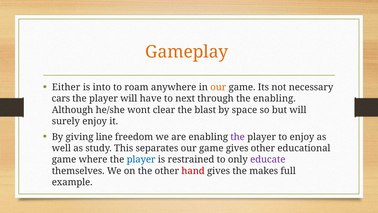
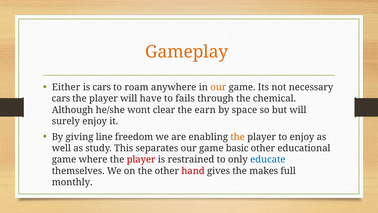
is into: into -> cars
next: next -> fails
the enabling: enabling -> chemical
blast: blast -> earn
the at (238, 137) colour: purple -> orange
game gives: gives -> basic
player at (141, 159) colour: blue -> red
educate colour: purple -> blue
example: example -> monthly
